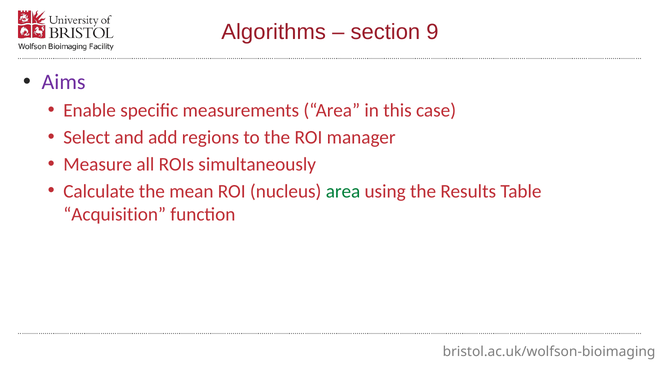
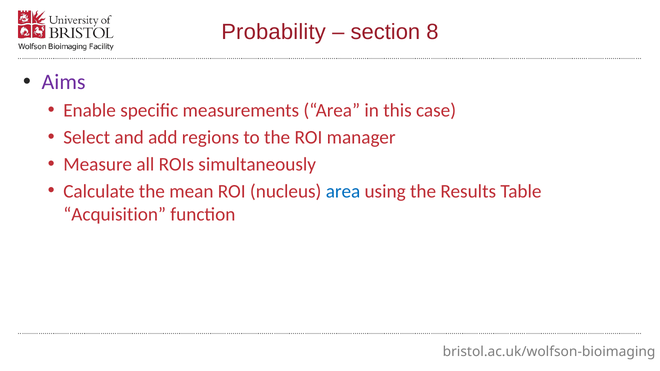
Algorithms: Algorithms -> Probability
9: 9 -> 8
area at (343, 191) colour: green -> blue
